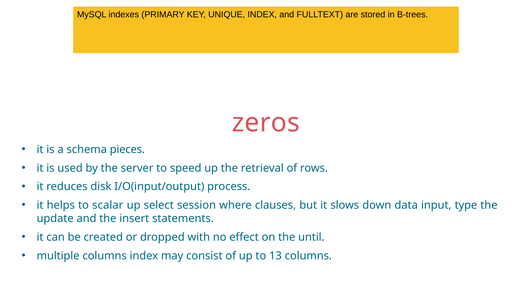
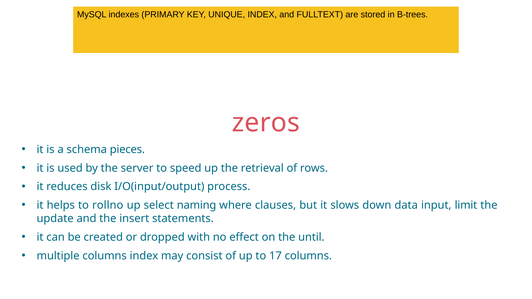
scalar: scalar -> rollno
session: session -> naming
type: type -> limit
13: 13 -> 17
